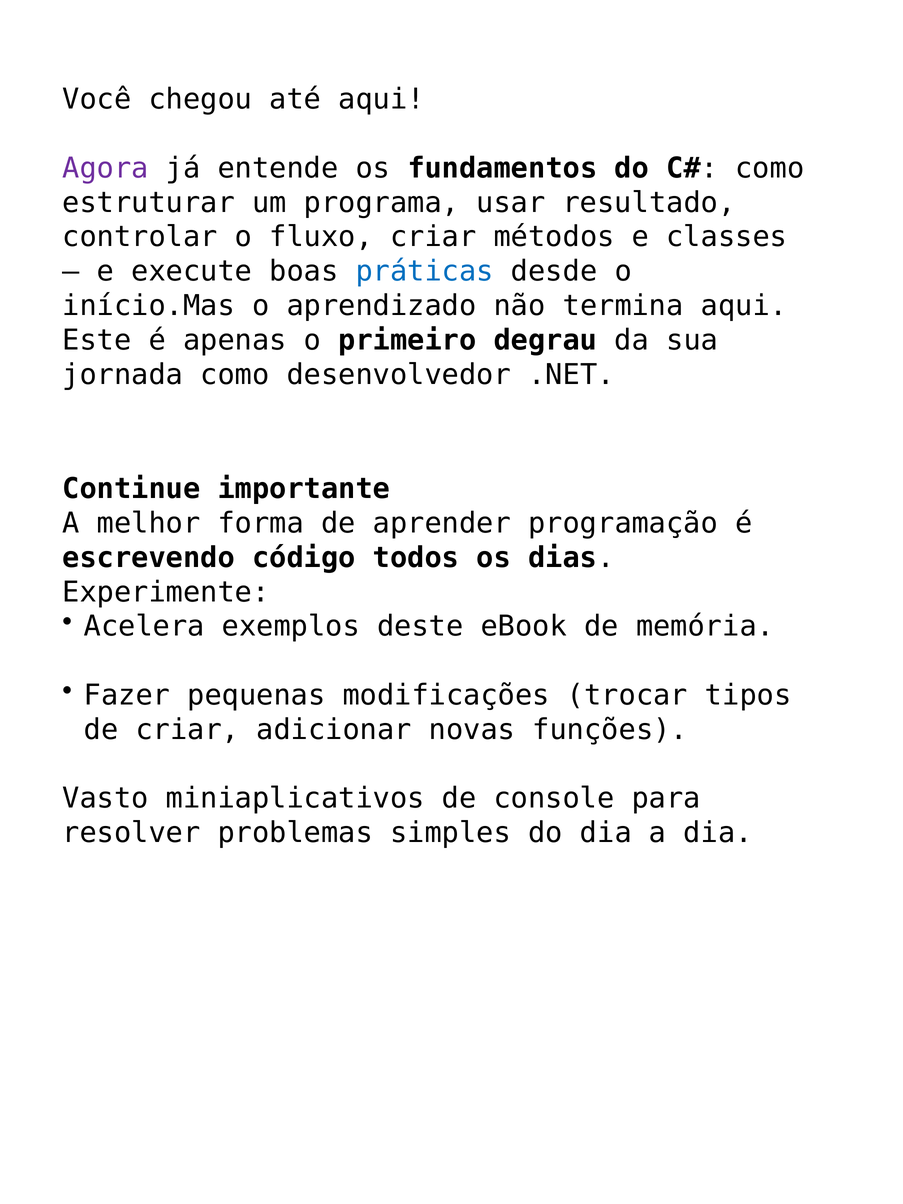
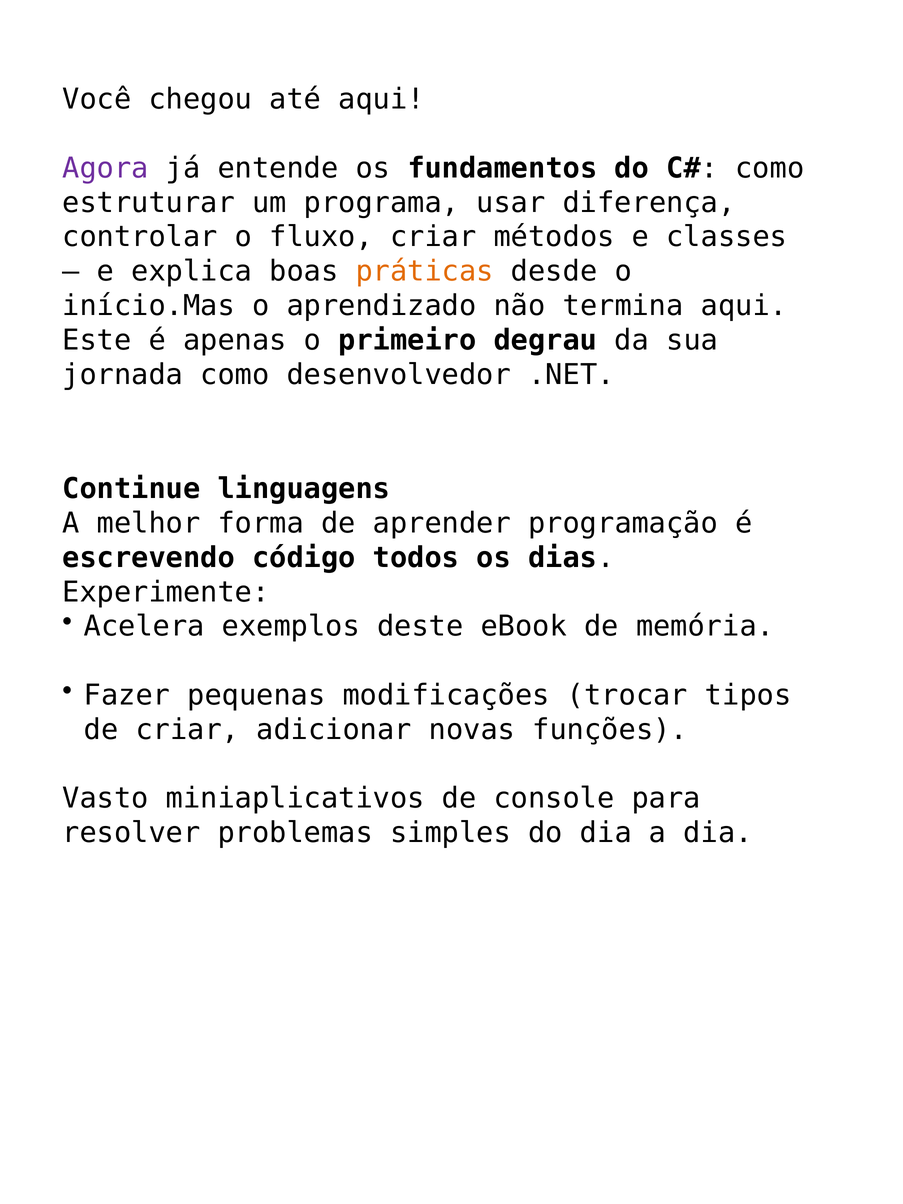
resultado: resultado -> diferença
execute: execute -> explica
práticas colour: blue -> orange
importante: importante -> linguagens
